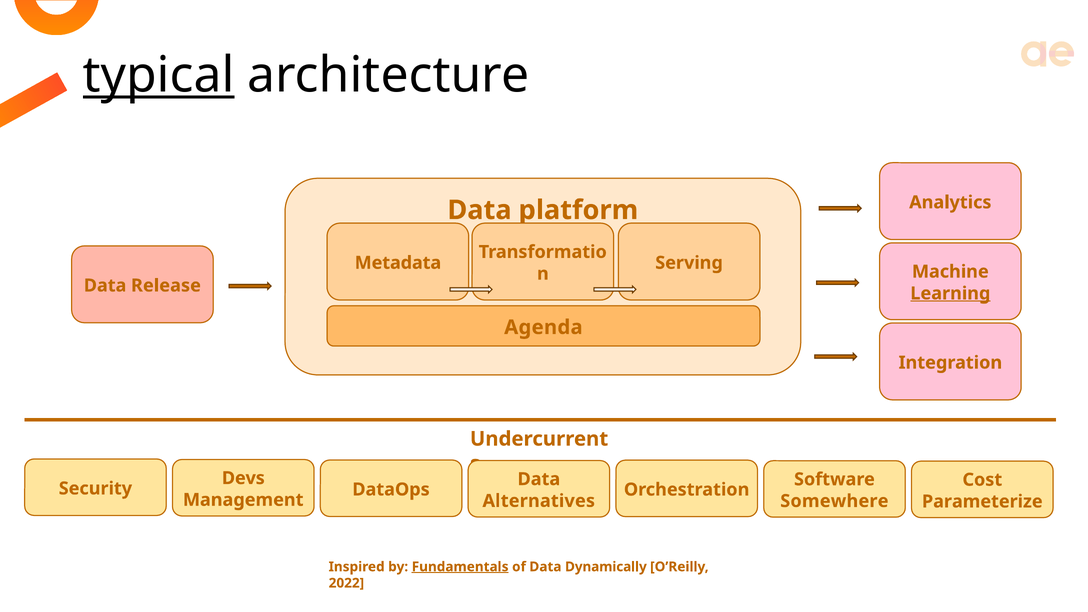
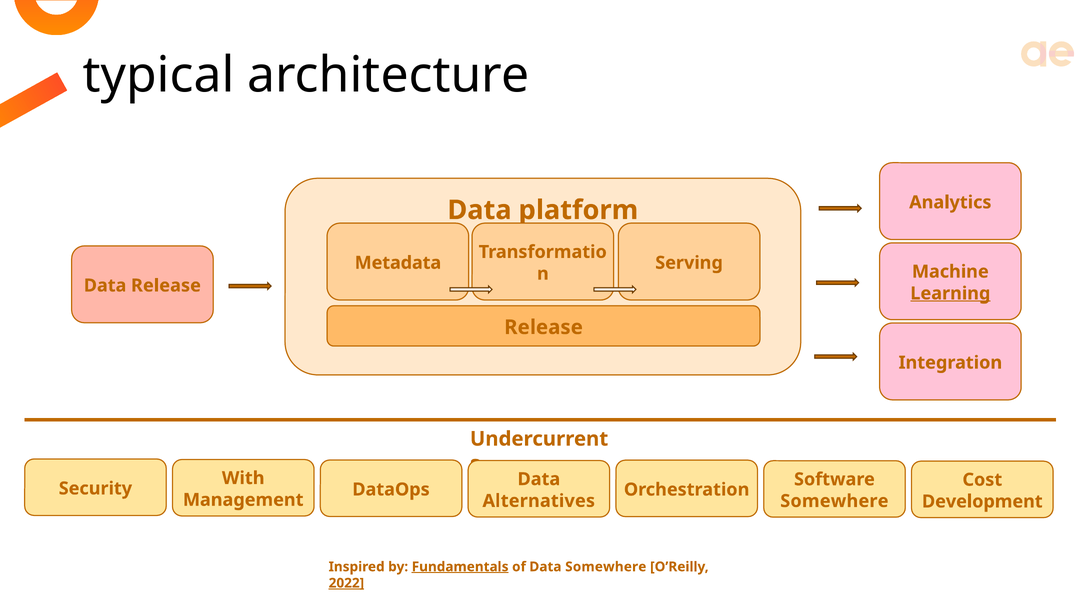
typical underline: present -> none
Agenda at (543, 327): Agenda -> Release
Devs: Devs -> With
Parameterize: Parameterize -> Development
Data Dynamically: Dynamically -> Somewhere
2022 underline: none -> present
